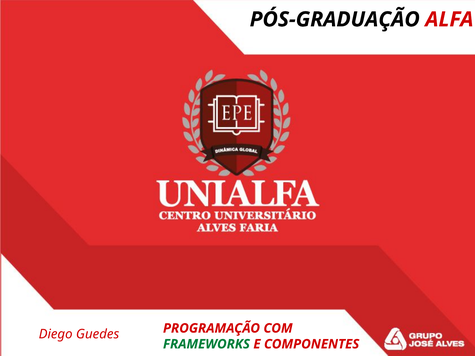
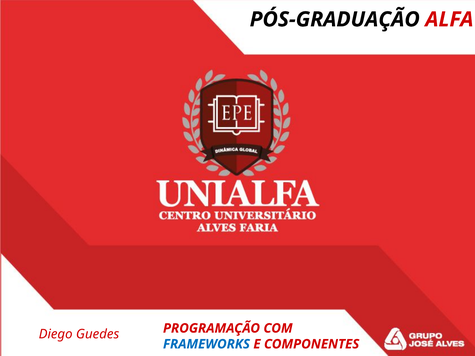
FRAMEWORKS colour: green -> blue
